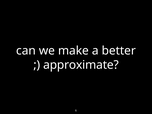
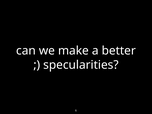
approximate: approximate -> specularities
